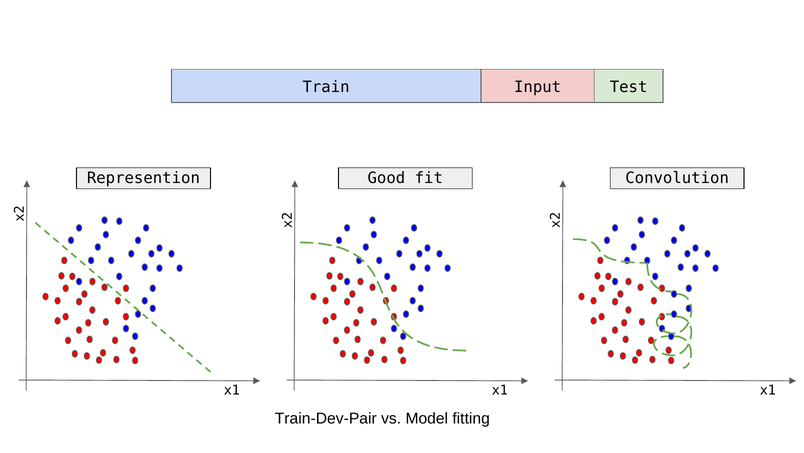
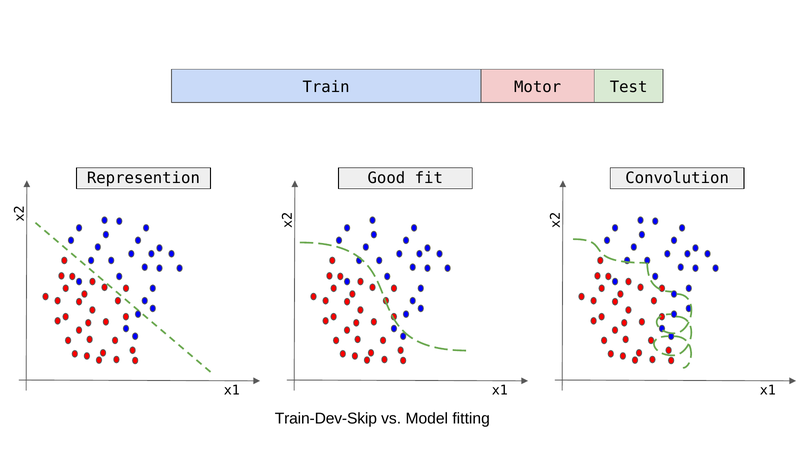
Input: Input -> Motor
Train-Dev-Pair: Train-Dev-Pair -> Train-Dev-Skip
